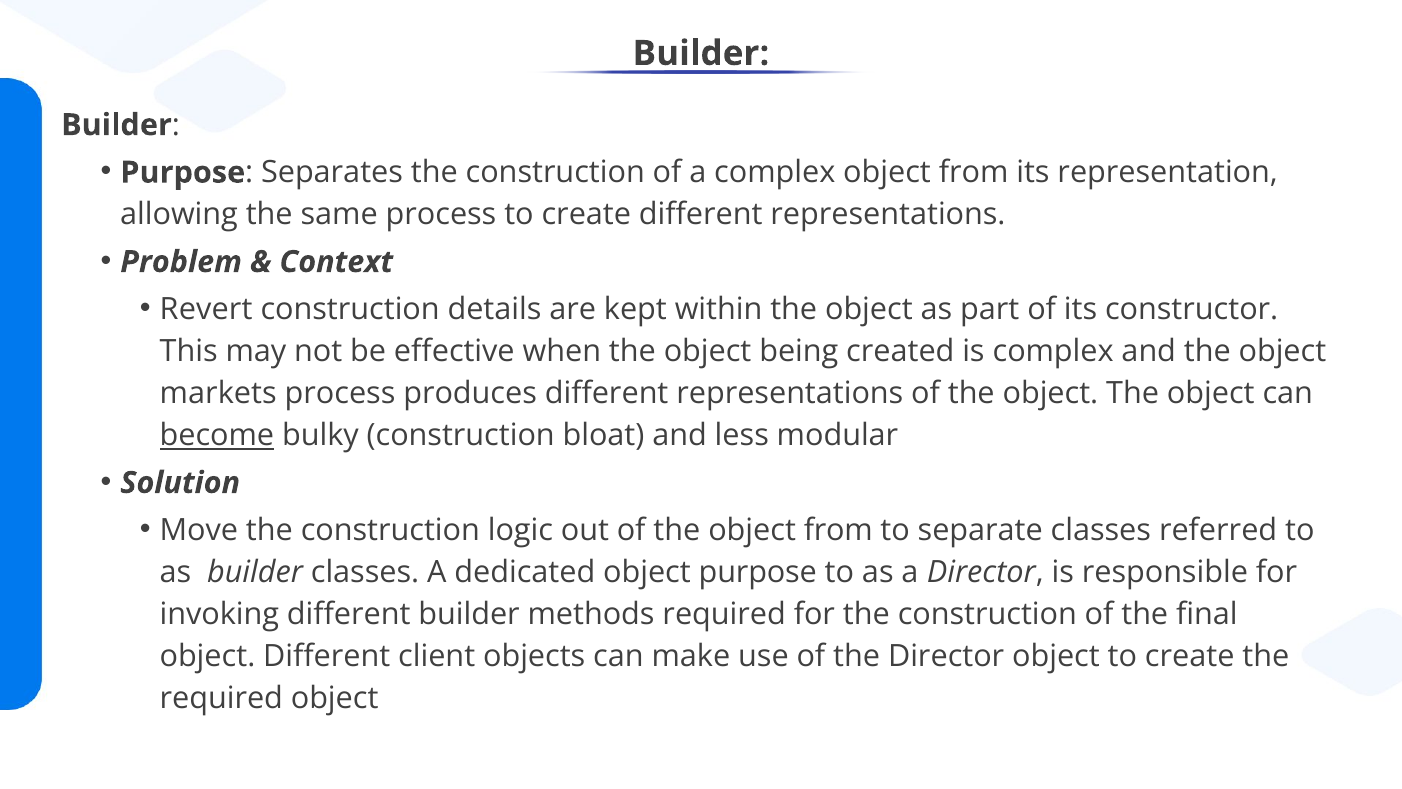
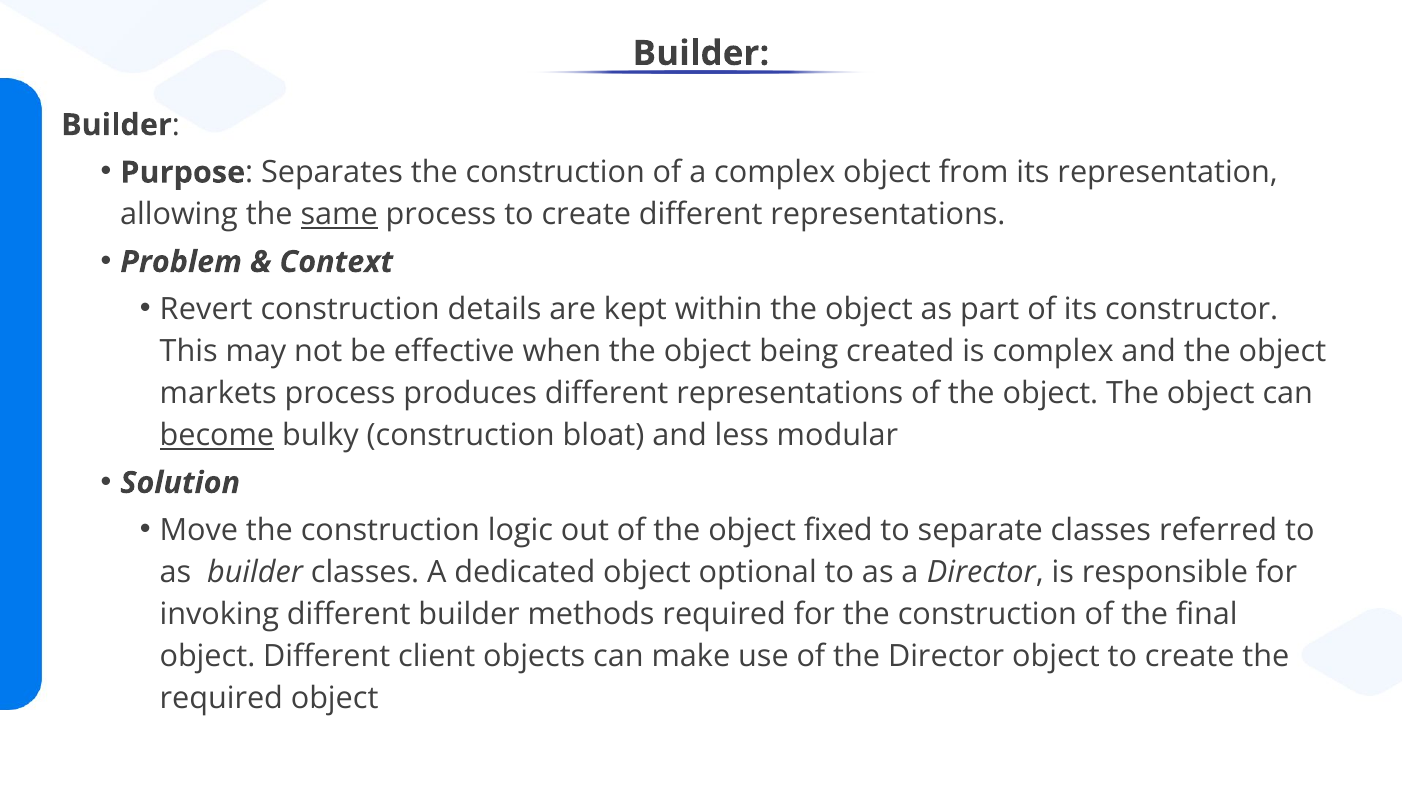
same underline: none -> present
the object from: from -> fixed
object purpose: purpose -> optional
